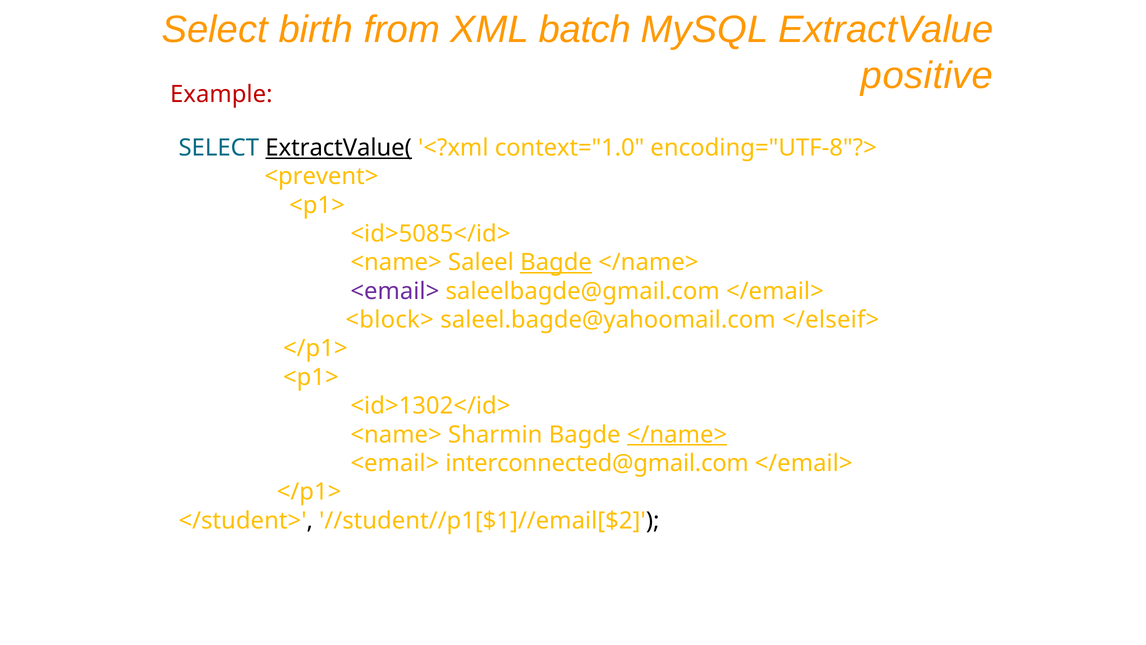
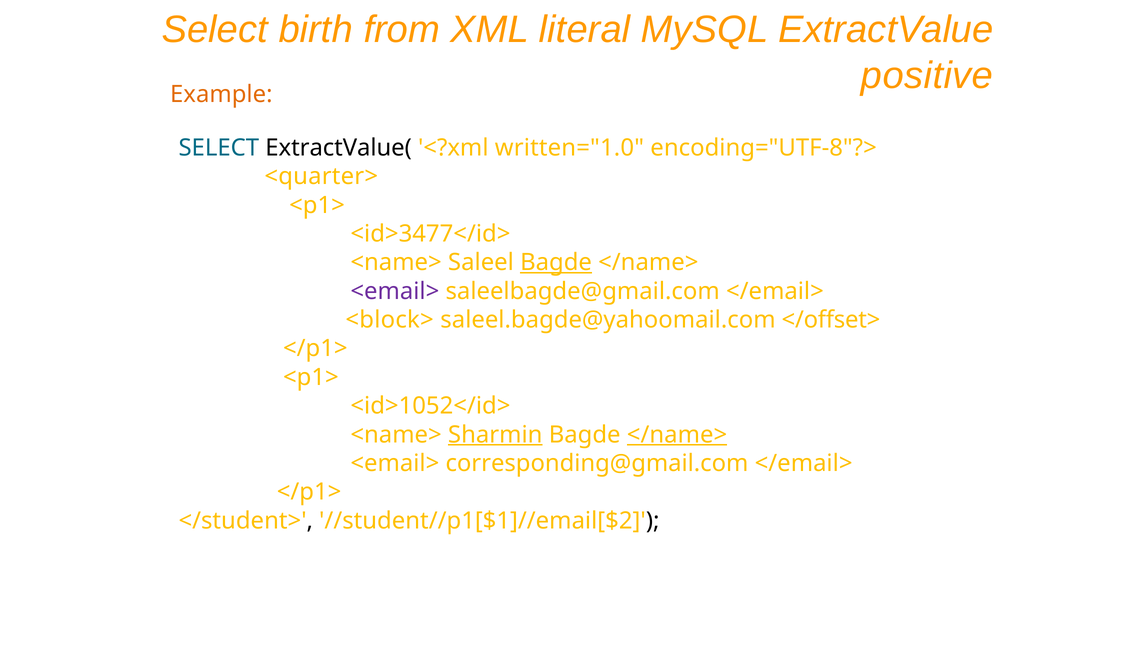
batch: batch -> literal
Example colour: red -> orange
ExtractValue( underline: present -> none
context="1.0: context="1.0 -> written="1.0
<prevent>: <prevent> -> <quarter>
<id>5085</id>: <id>5085</id> -> <id>3477</id>
</elseif>: </elseif> -> </offset>
<id>1302</id>: <id>1302</id> -> <id>1052</id>
Sharmin underline: none -> present
interconnected@gmail.com: interconnected@gmail.com -> corresponding@gmail.com
